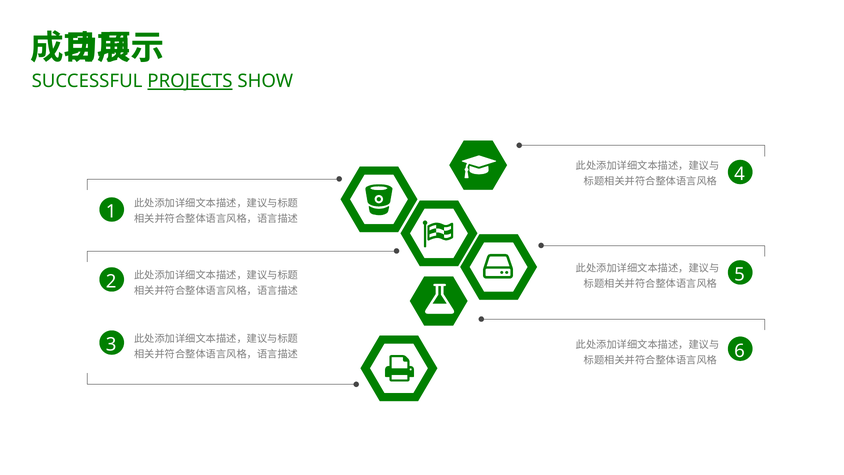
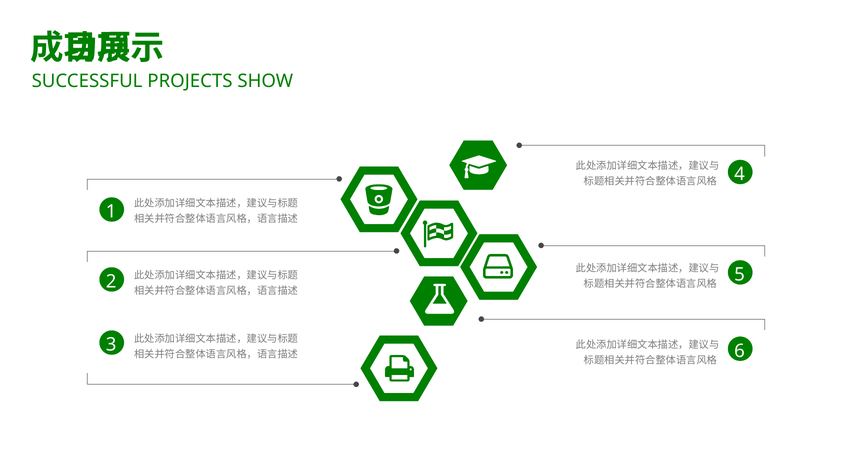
PROJECTS underline: present -> none
